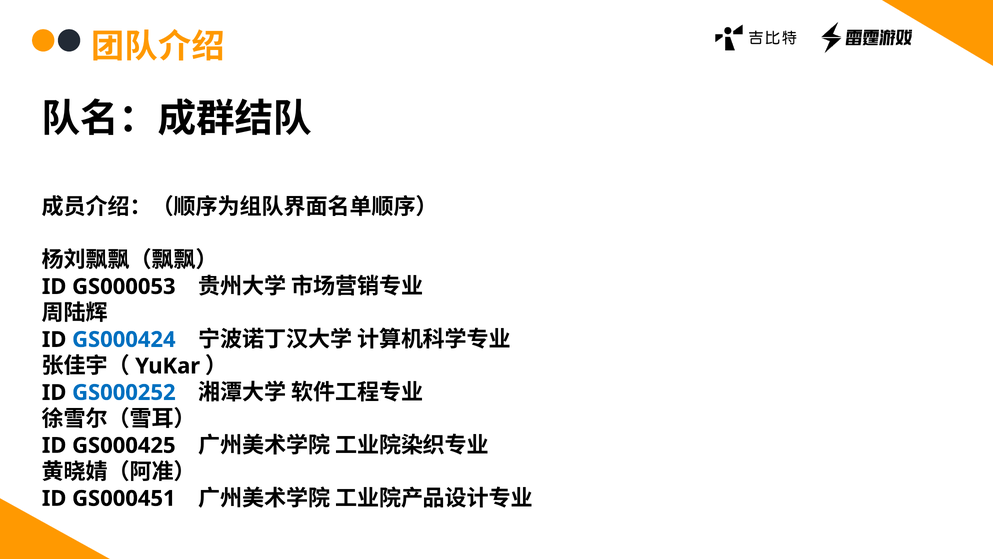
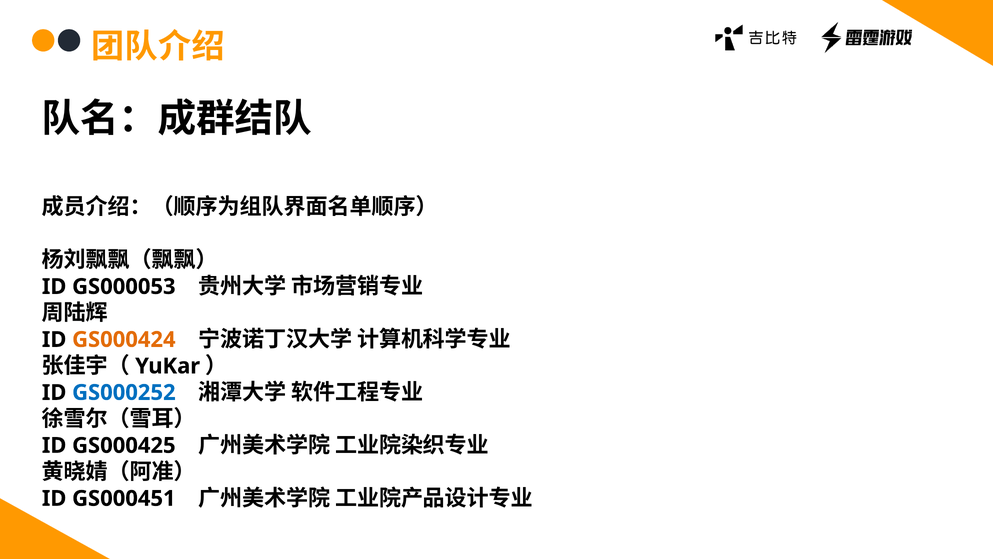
GS000424 colour: blue -> orange
